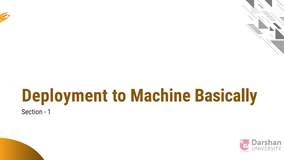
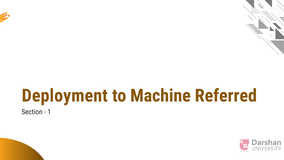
Basically: Basically -> Referred
